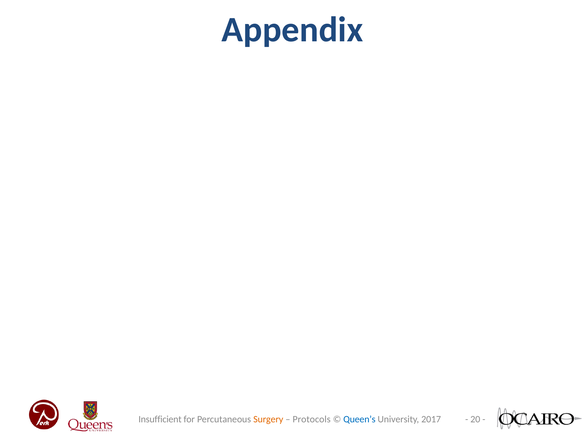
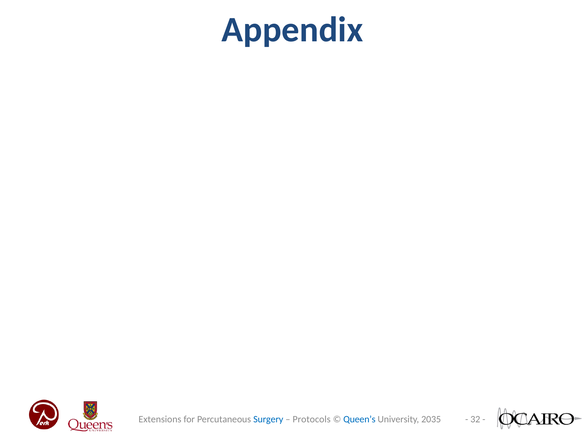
20: 20 -> 32
Insufficient: Insufficient -> Extensions
Surgery colour: orange -> blue
2017: 2017 -> 2035
